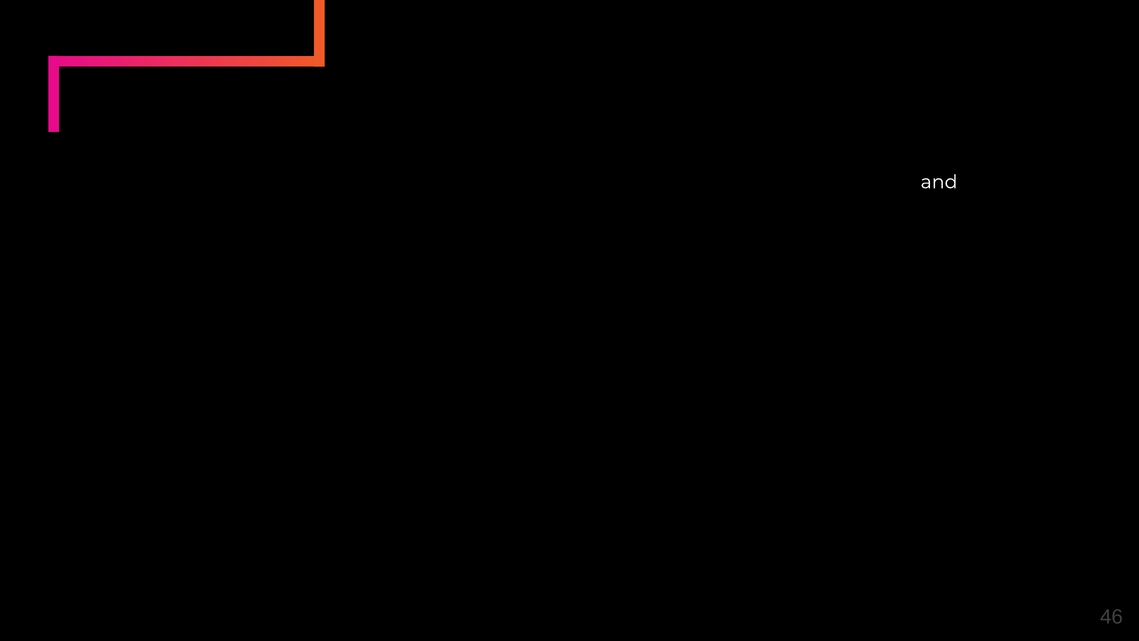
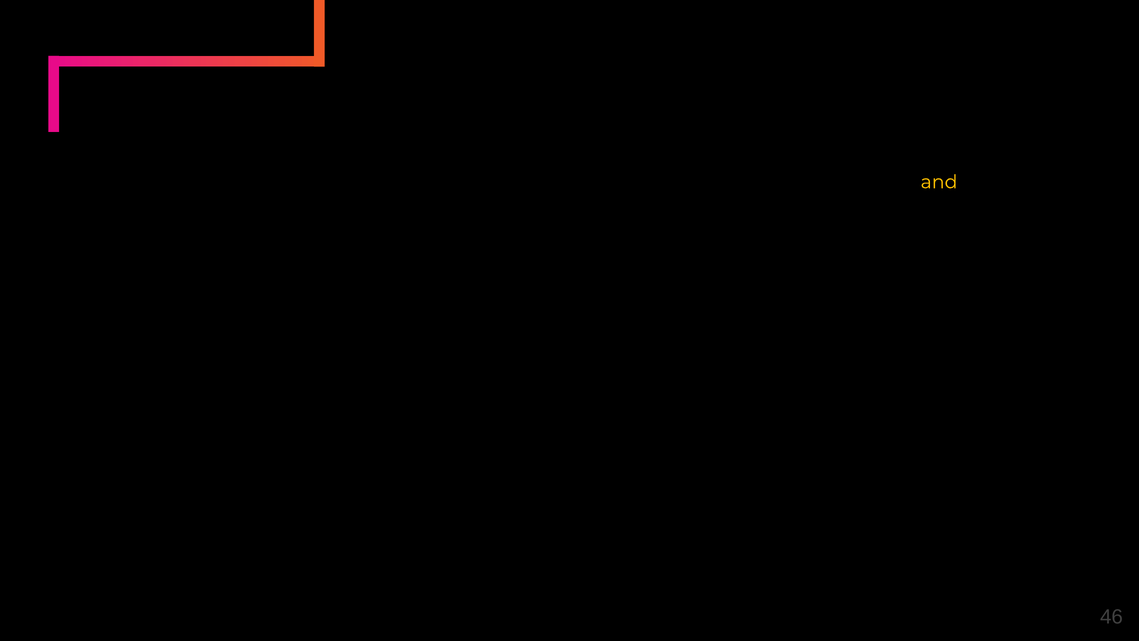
and at (939, 182) colour: white -> yellow
